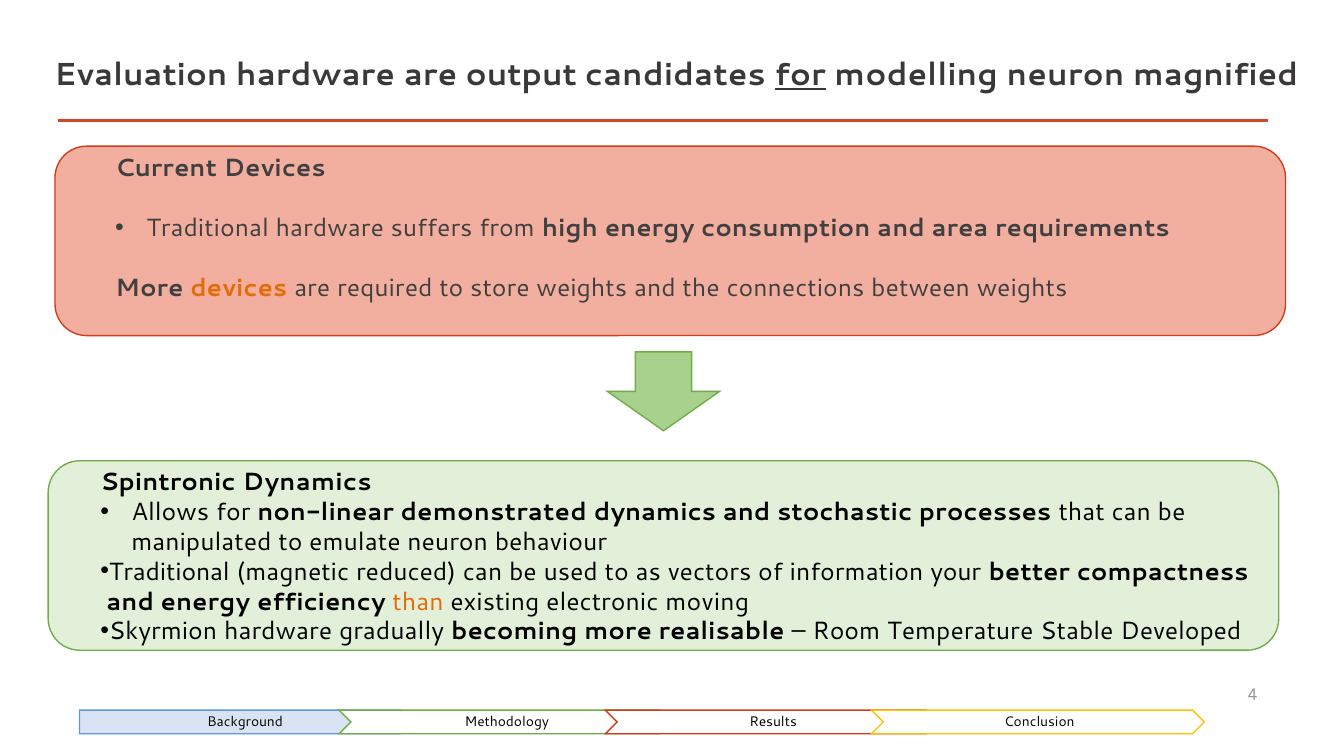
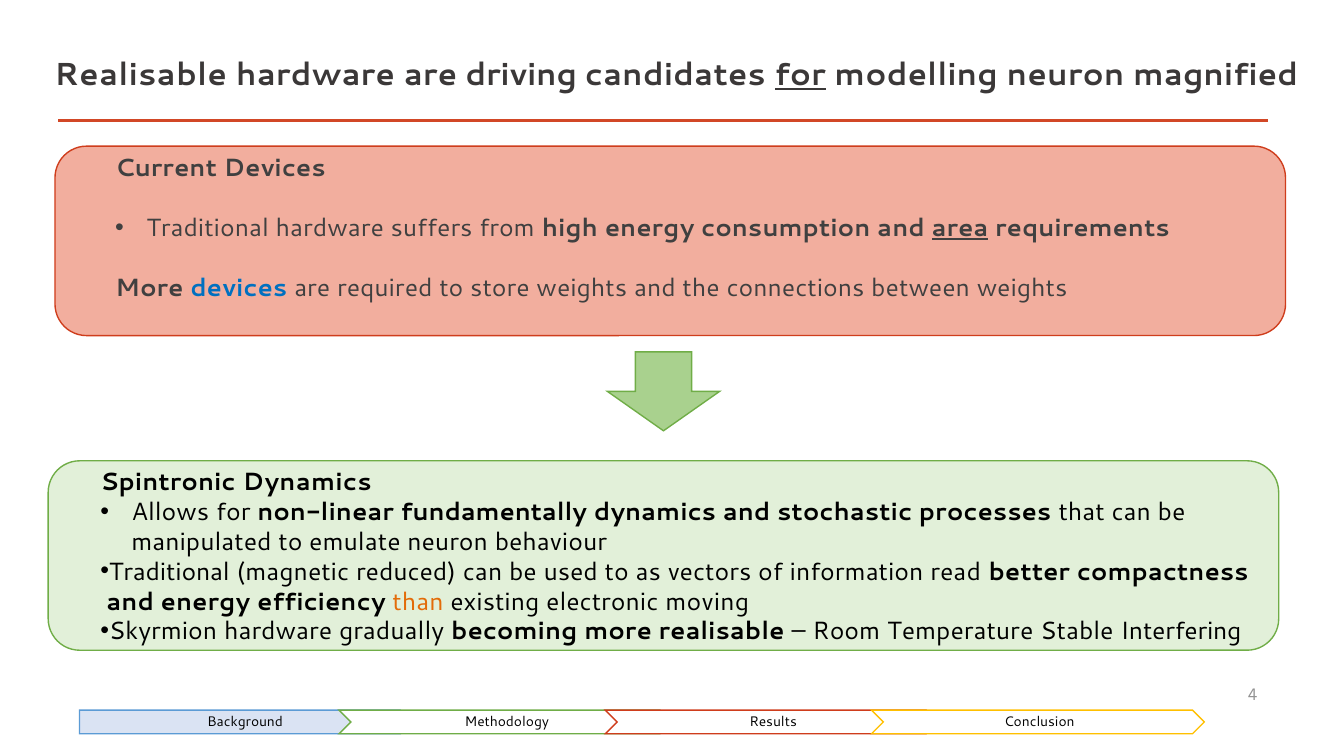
Evaluation at (141, 75): Evaluation -> Realisable
output: output -> driving
area underline: none -> present
devices at (239, 288) colour: orange -> blue
demonstrated: demonstrated -> fundamentally
your: your -> read
Developed: Developed -> Interfering
